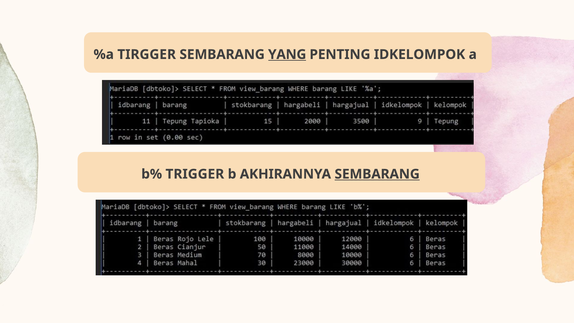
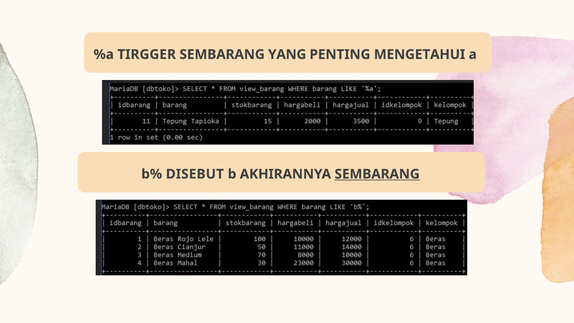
YANG underline: present -> none
IDKELOMPOK: IDKELOMPOK -> MENGETAHUI
TRIGGER: TRIGGER -> DISEBUT
